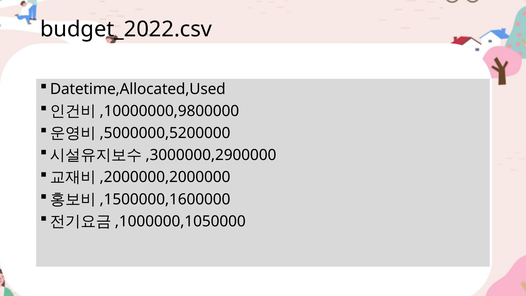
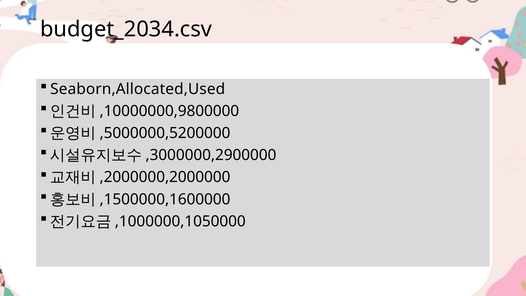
budget_2022.csv: budget_2022.csv -> budget_2034.csv
Datetime,Allocated,Used: Datetime,Allocated,Used -> Seaborn,Allocated,Used
